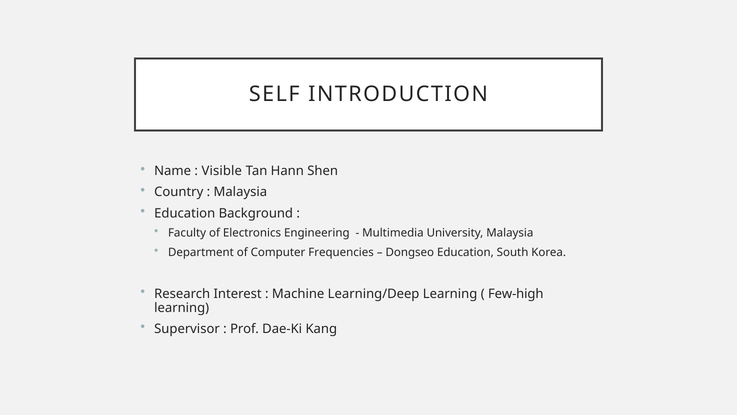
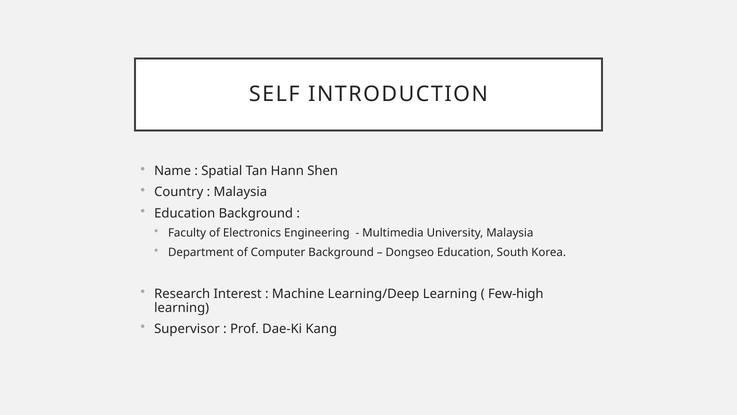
Visible: Visible -> Spatial
Computer Frequencies: Frequencies -> Background
